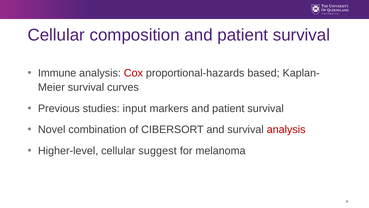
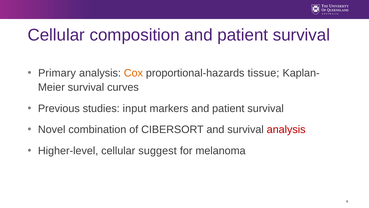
Immune: Immune -> Primary
Cox colour: red -> orange
based: based -> tissue
